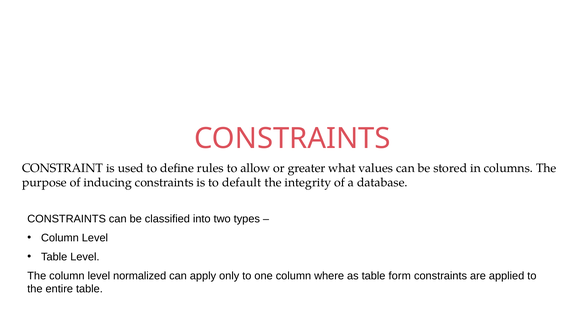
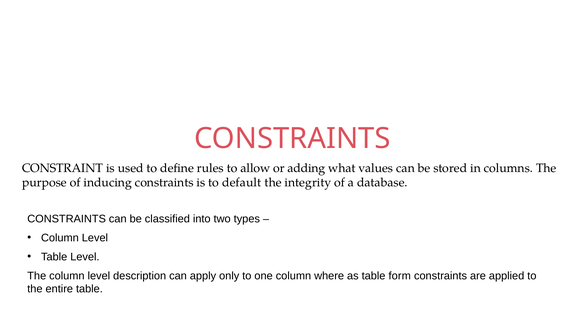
greater: greater -> adding
normalized: normalized -> description
